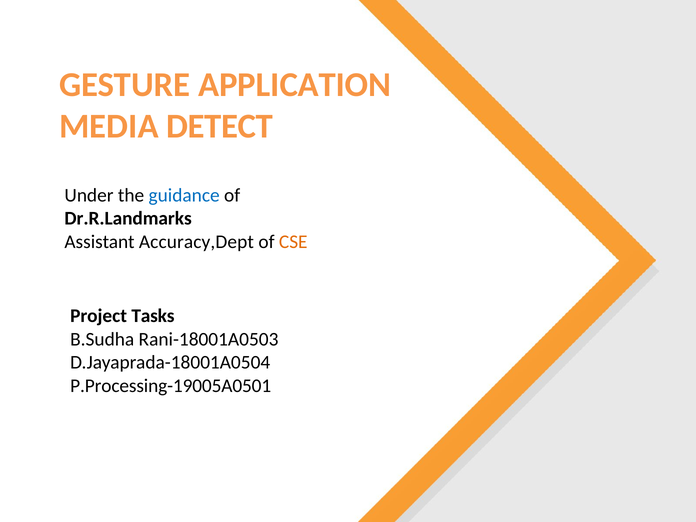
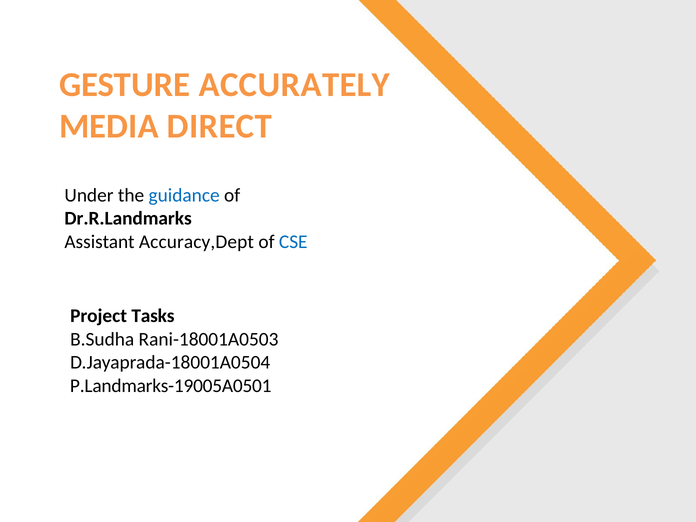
APPLICATION: APPLICATION -> ACCURATELY
DETECT: DETECT -> DIRECT
CSE colour: orange -> blue
P.Processing-19005A0501: P.Processing-19005A0501 -> P.Landmarks-19005A0501
